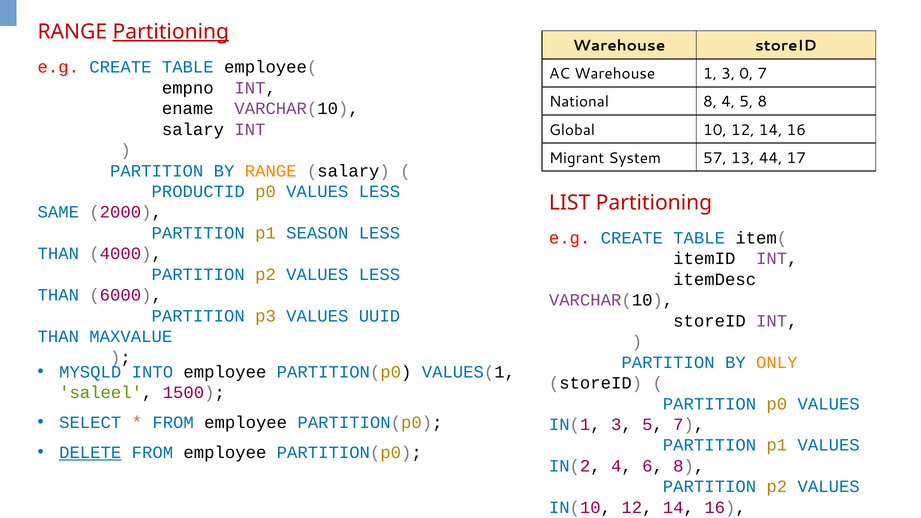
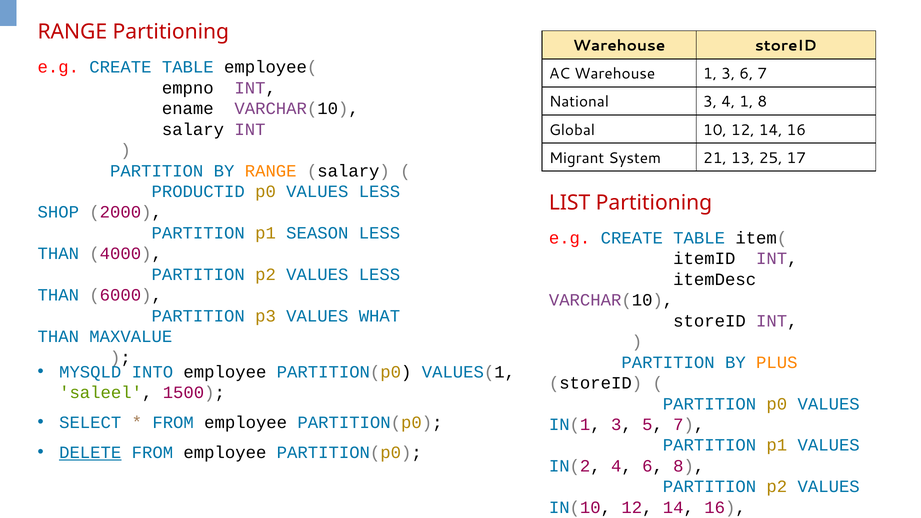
Partitioning at (171, 32) underline: present -> none
3 0: 0 -> 6
National 8: 8 -> 3
4 5: 5 -> 1
57: 57 -> 21
44: 44 -> 25
SAME: SAME -> SHOP
UUID: UUID -> WHAT
ONLY: ONLY -> PLUS
